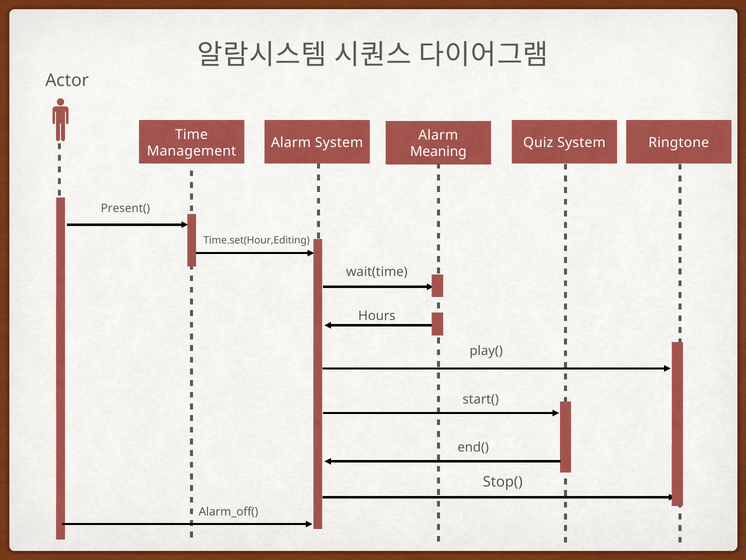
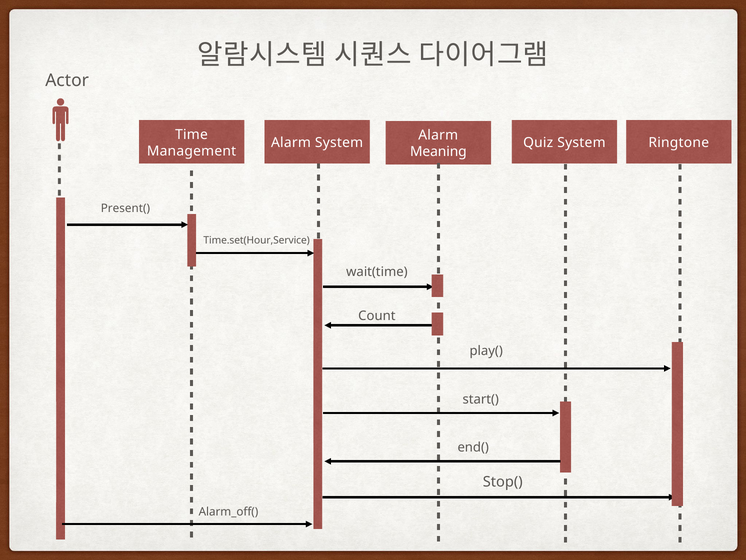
Time.set(Hour,Editing: Time.set(Hour,Editing -> Time.set(Hour,Service
Hours: Hours -> Count
